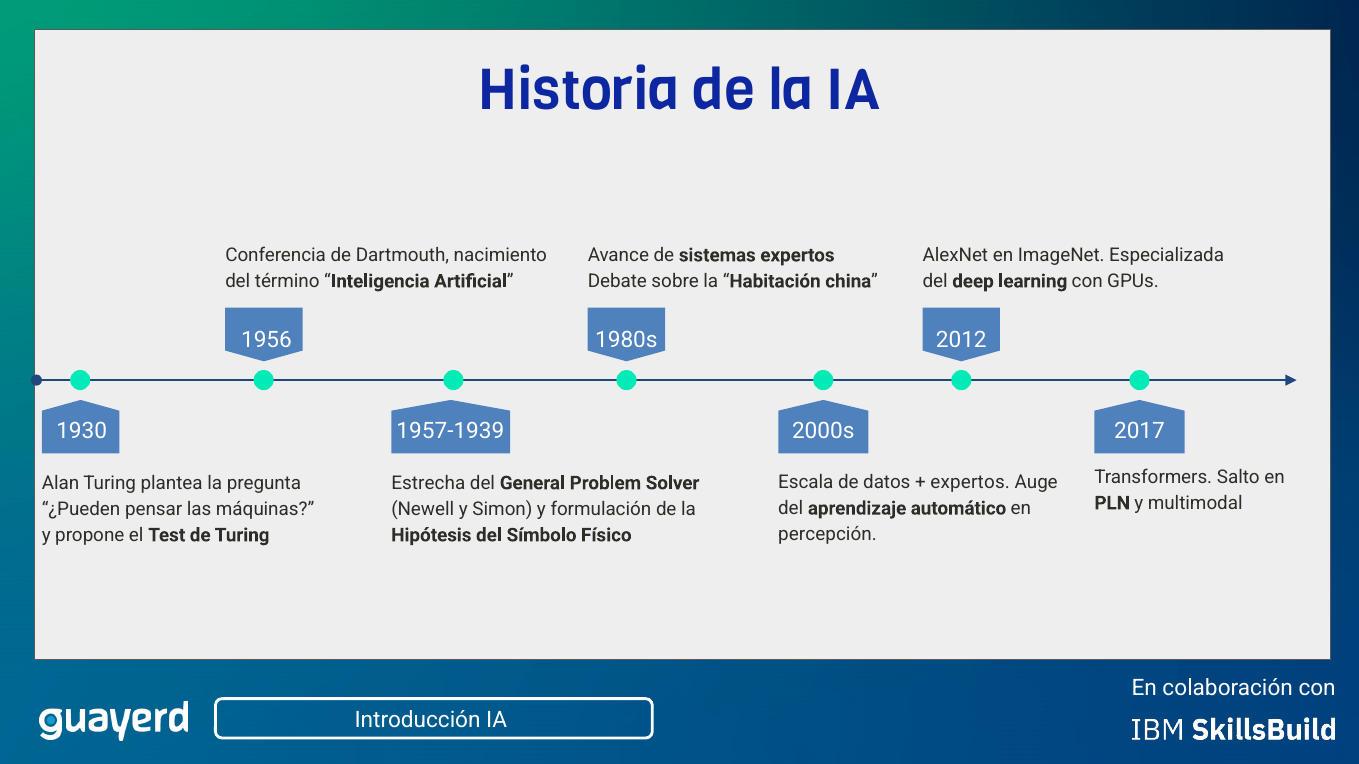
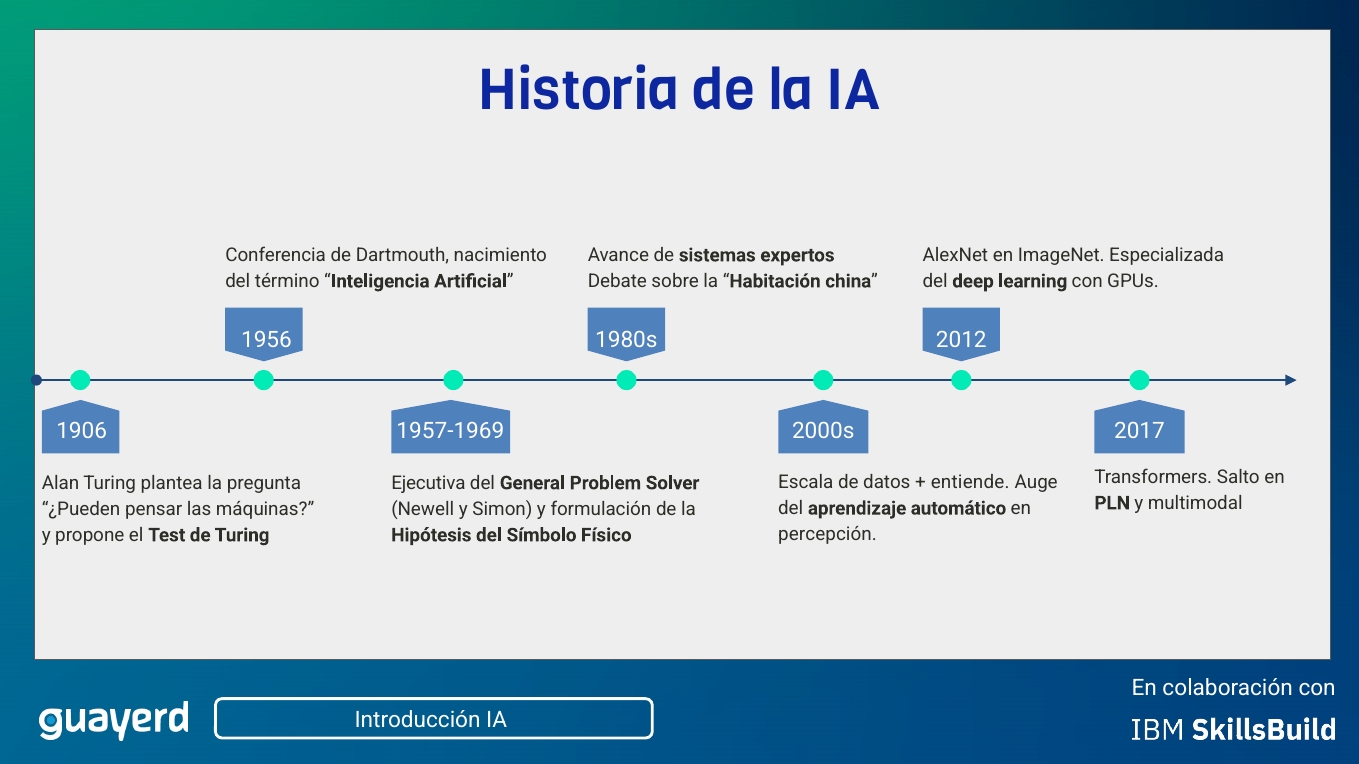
1930: 1930 -> 1906
1957-1939: 1957-1939 -> 1957-1969
expertos at (970, 483): expertos -> entiende
Estrecha: Estrecha -> Ejecutiva
